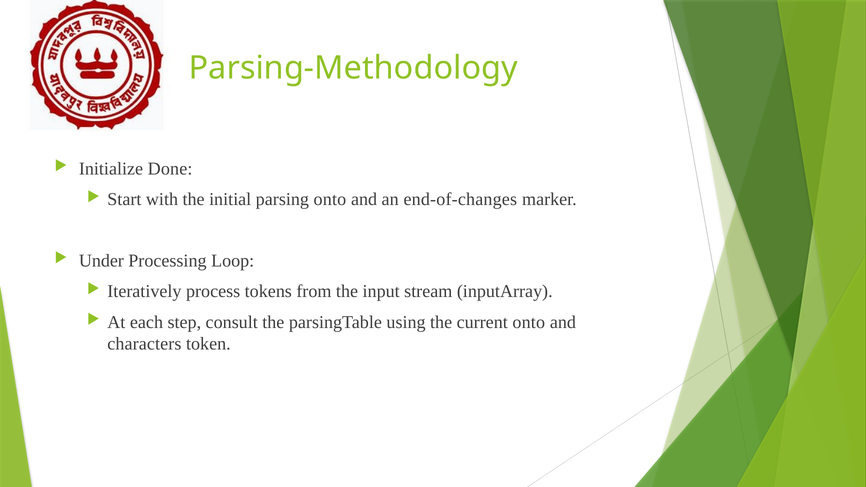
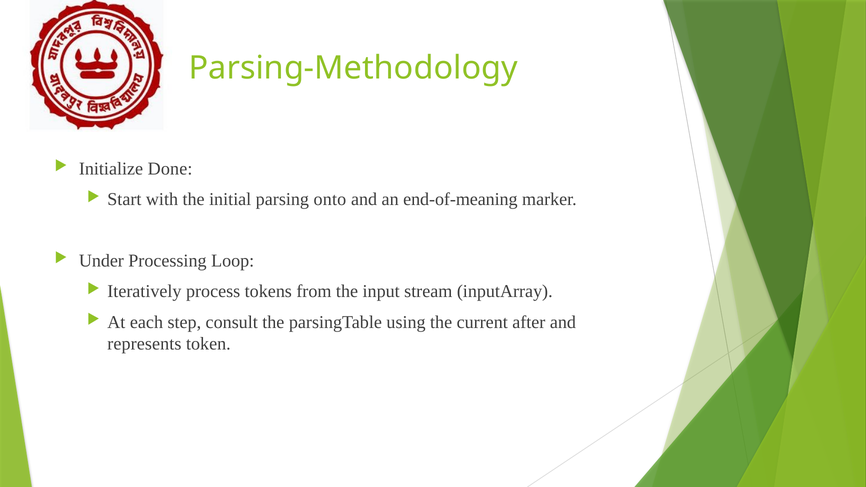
end-of-changes: end-of-changes -> end-of-meaning
current onto: onto -> after
characters: characters -> represents
